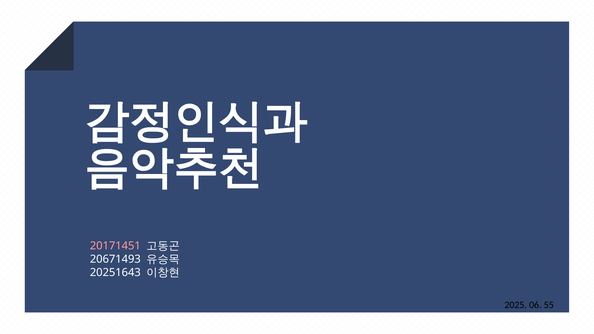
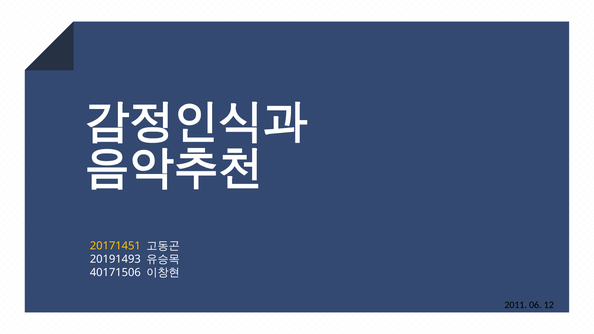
20171451 colour: pink -> yellow
20671493: 20671493 -> 20191493
20251643: 20251643 -> 40171506
2025: 2025 -> 2011
55: 55 -> 12
